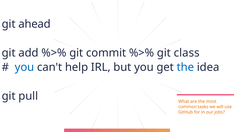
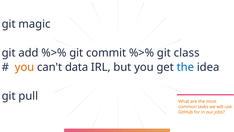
ahead: ahead -> magic
you at (25, 67) colour: blue -> orange
help: help -> data
